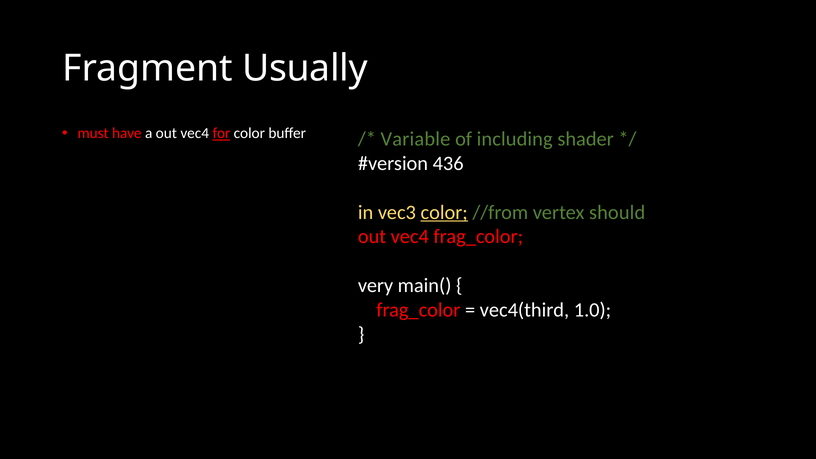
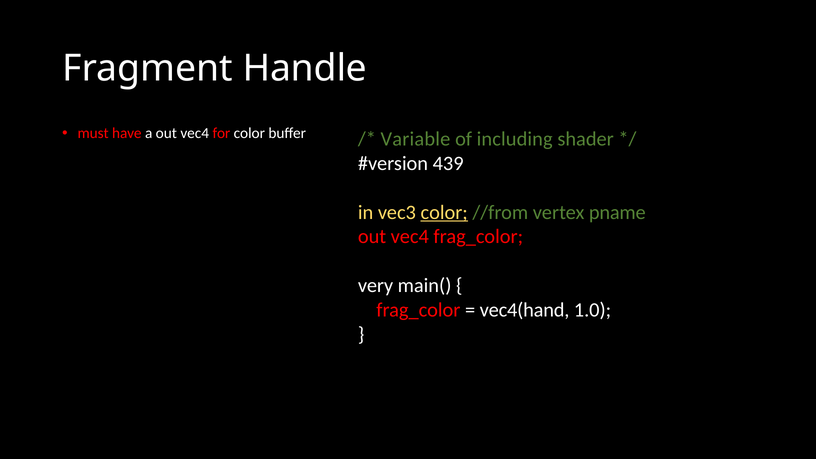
Usually: Usually -> Handle
for underline: present -> none
436: 436 -> 439
should: should -> pname
vec4(third: vec4(third -> vec4(hand
